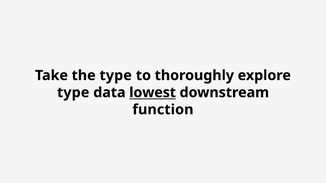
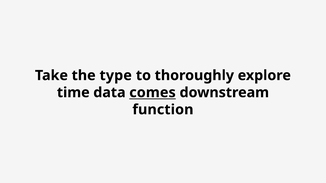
type at (73, 93): type -> time
lowest: lowest -> comes
